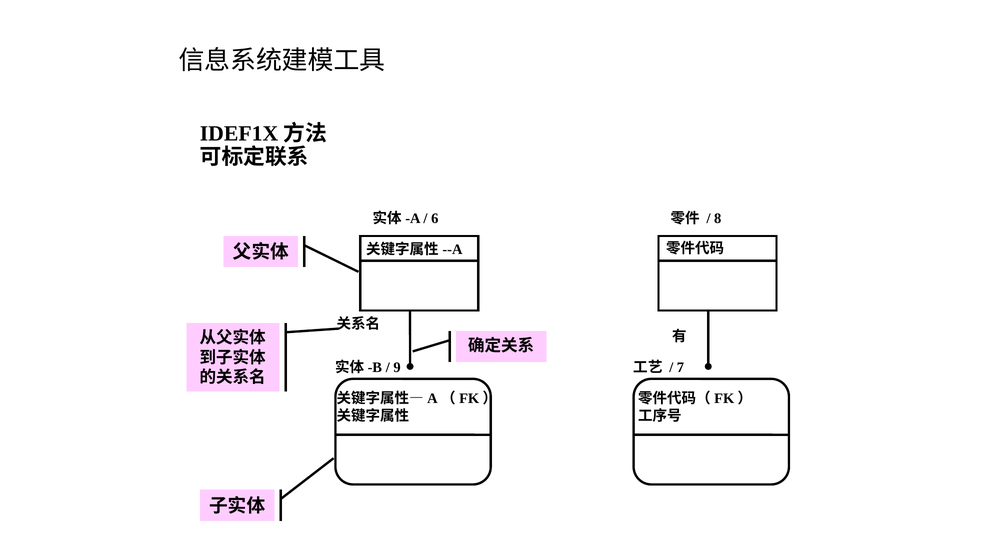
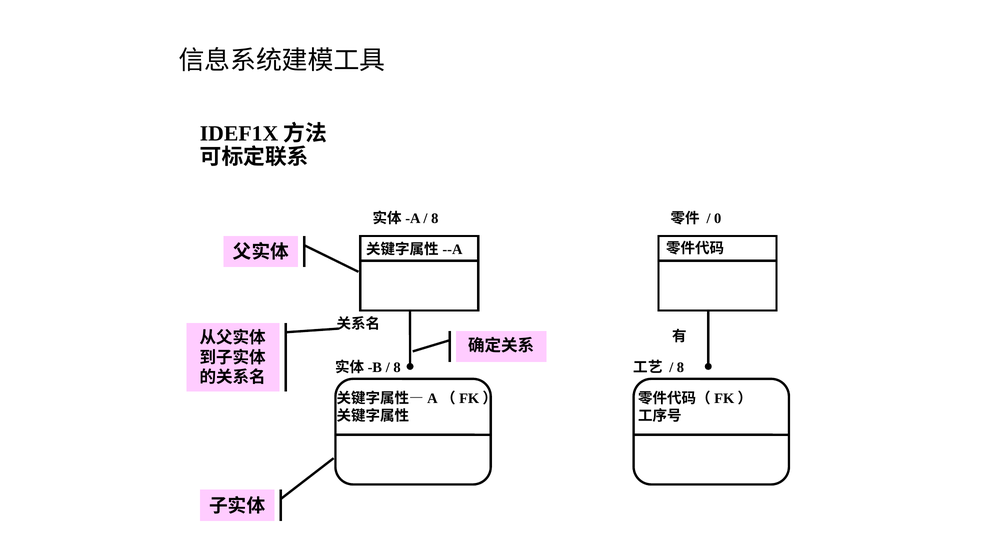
6 at (435, 218): 6 -> 8
8: 8 -> 0
9 at (397, 367): 9 -> 8
7 at (680, 367): 7 -> 8
